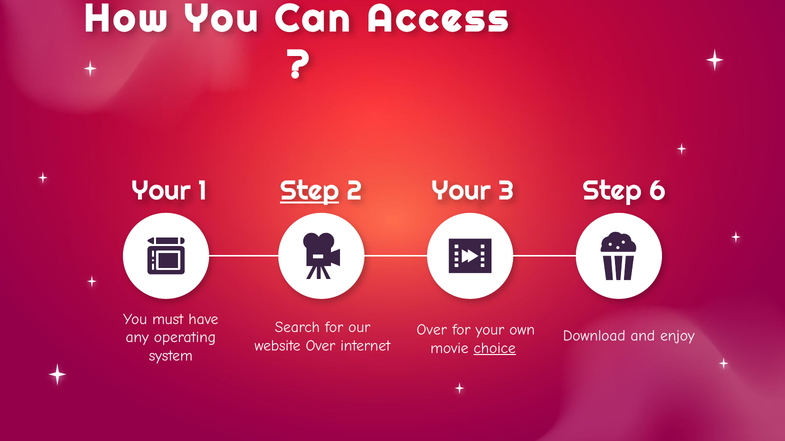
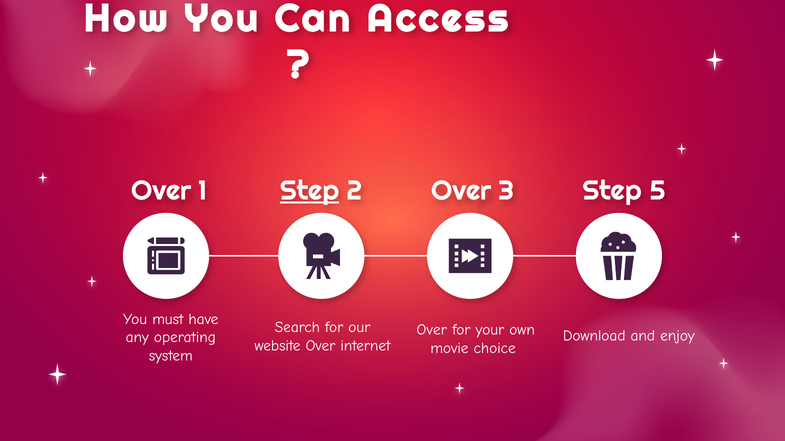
Your at (161, 191): Your -> Over
1 Your: Your -> Over
6: 6 -> 5
choice underline: present -> none
